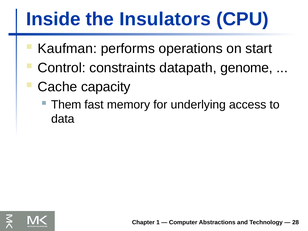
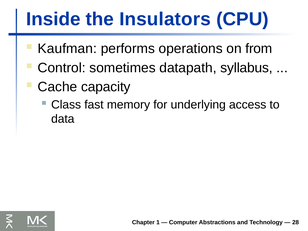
start: start -> from
constraints: constraints -> sometimes
genome: genome -> syllabus
Them: Them -> Class
